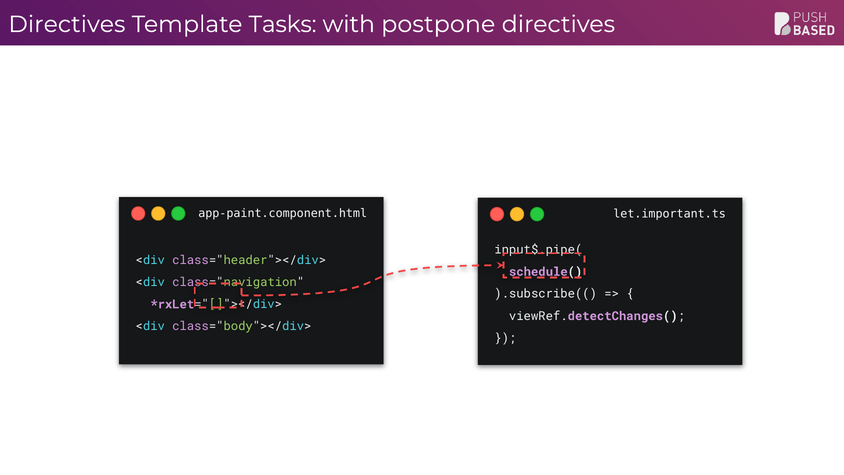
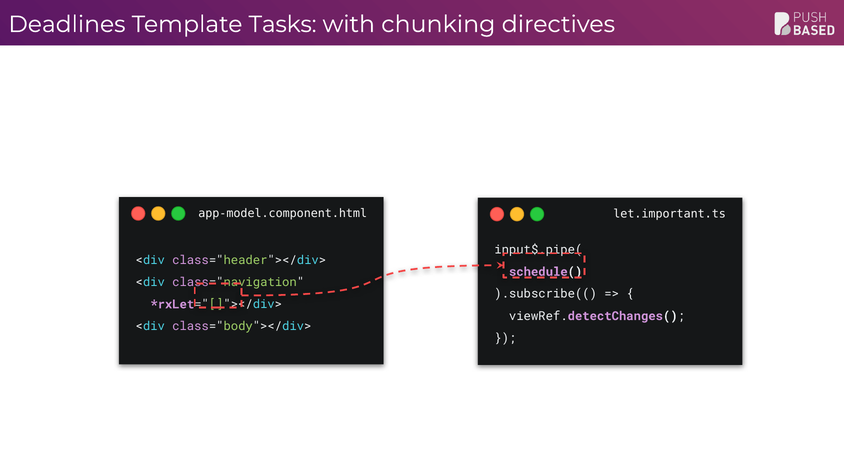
Directives at (67, 24): Directives -> Deadlines
postpone: postpone -> chunking
app-paint.component.html: app-paint.component.html -> app-model.component.html
